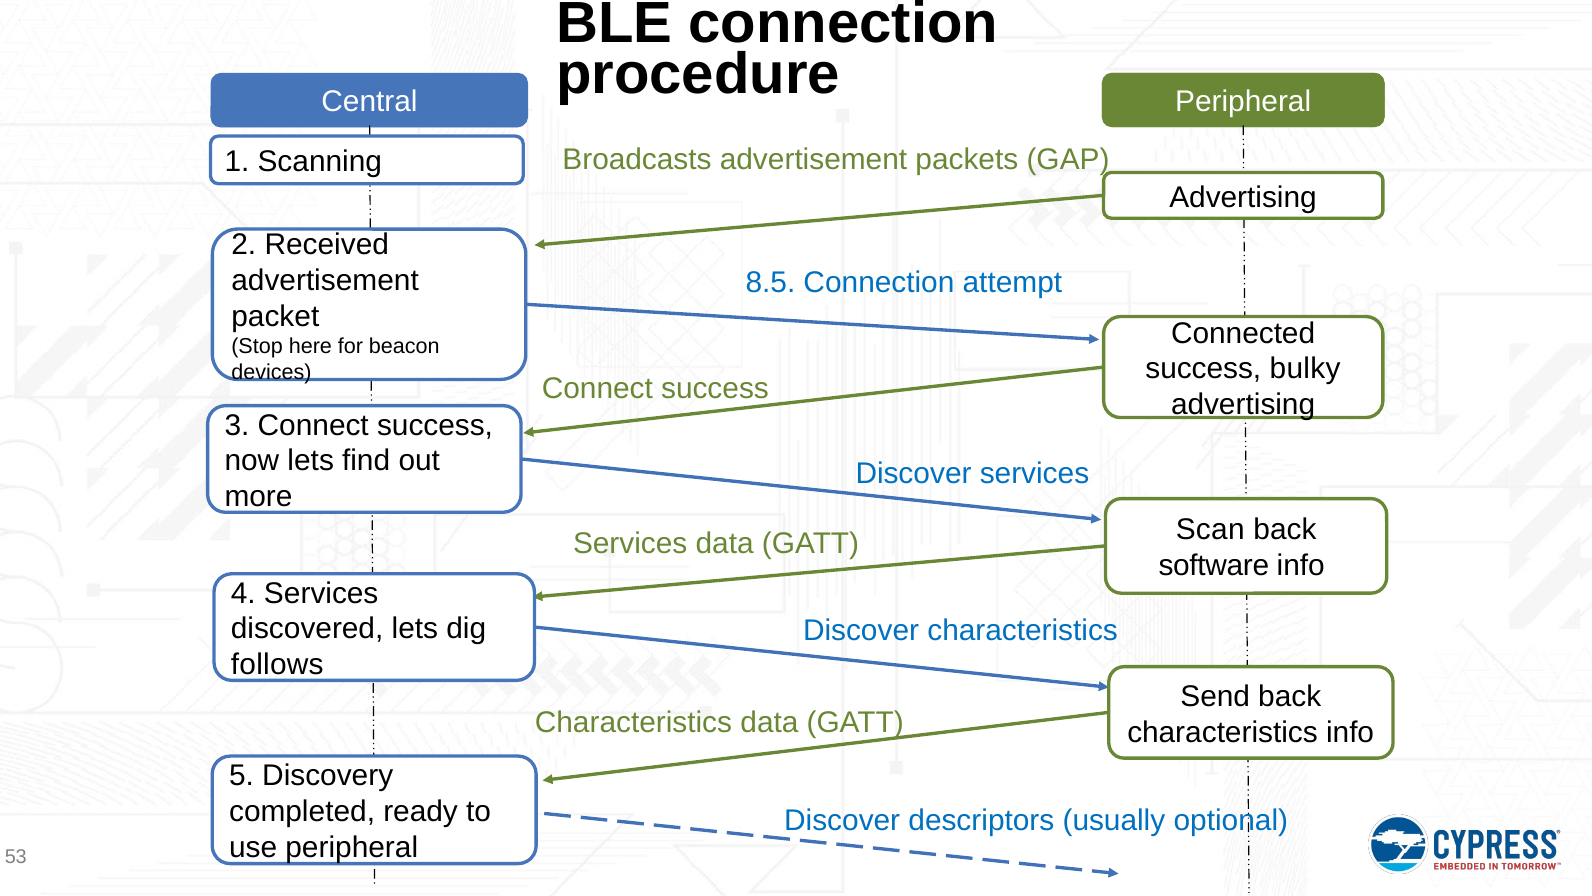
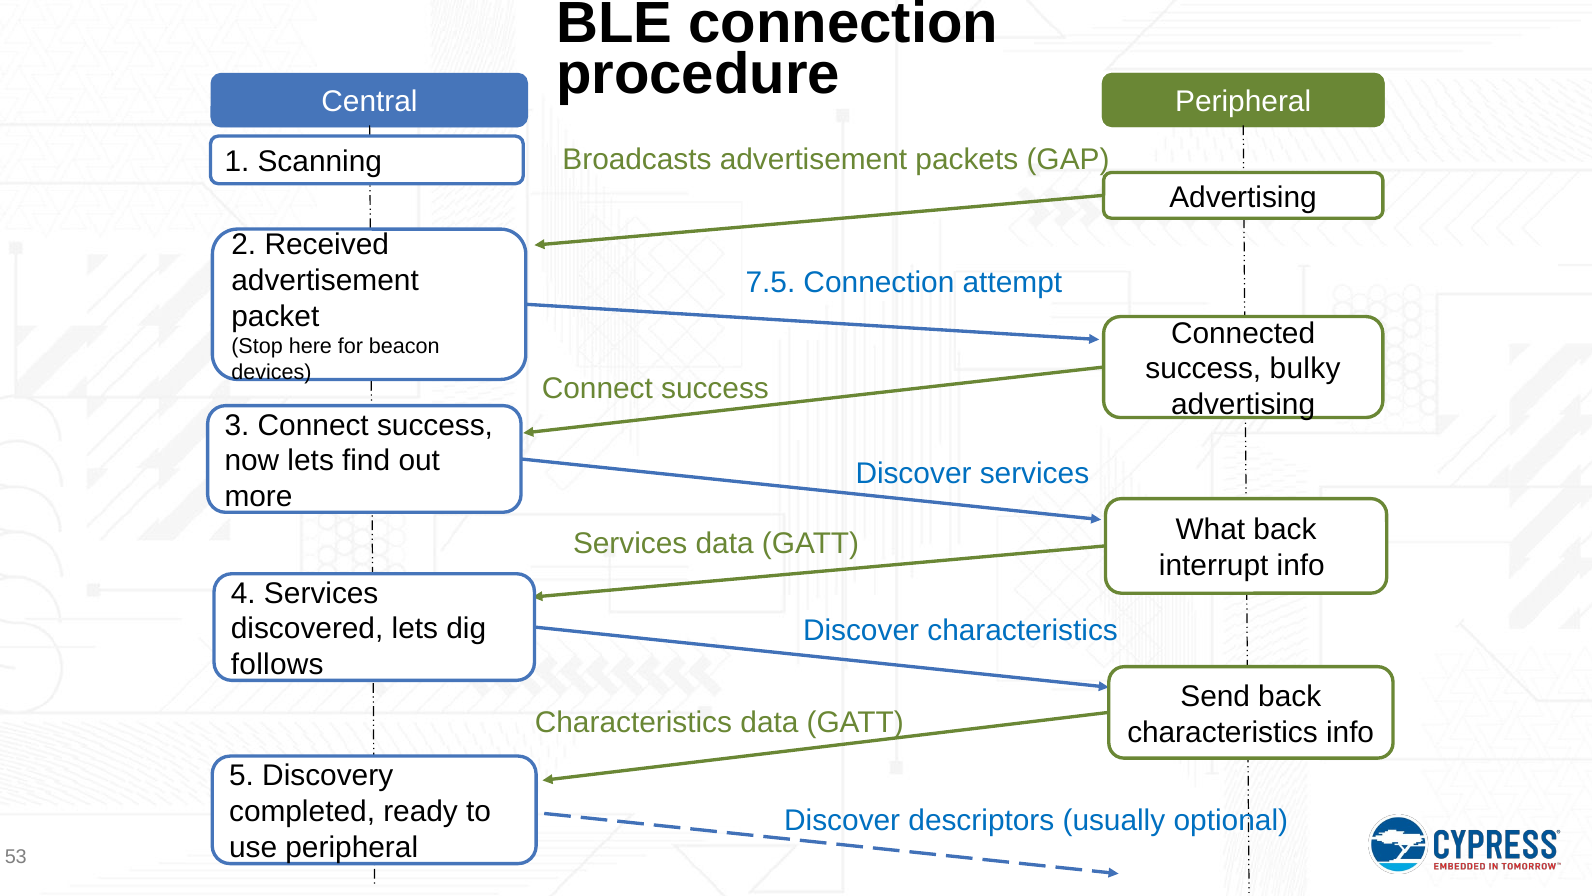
8.5: 8.5 -> 7.5
Scan: Scan -> What
software: software -> interrupt
